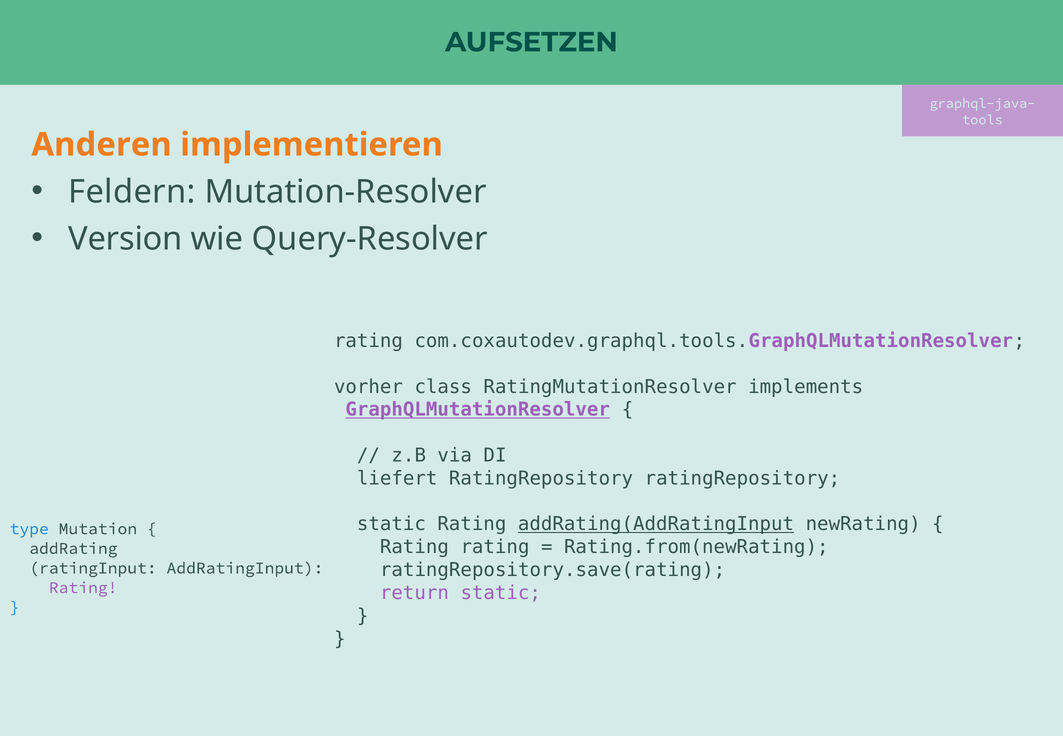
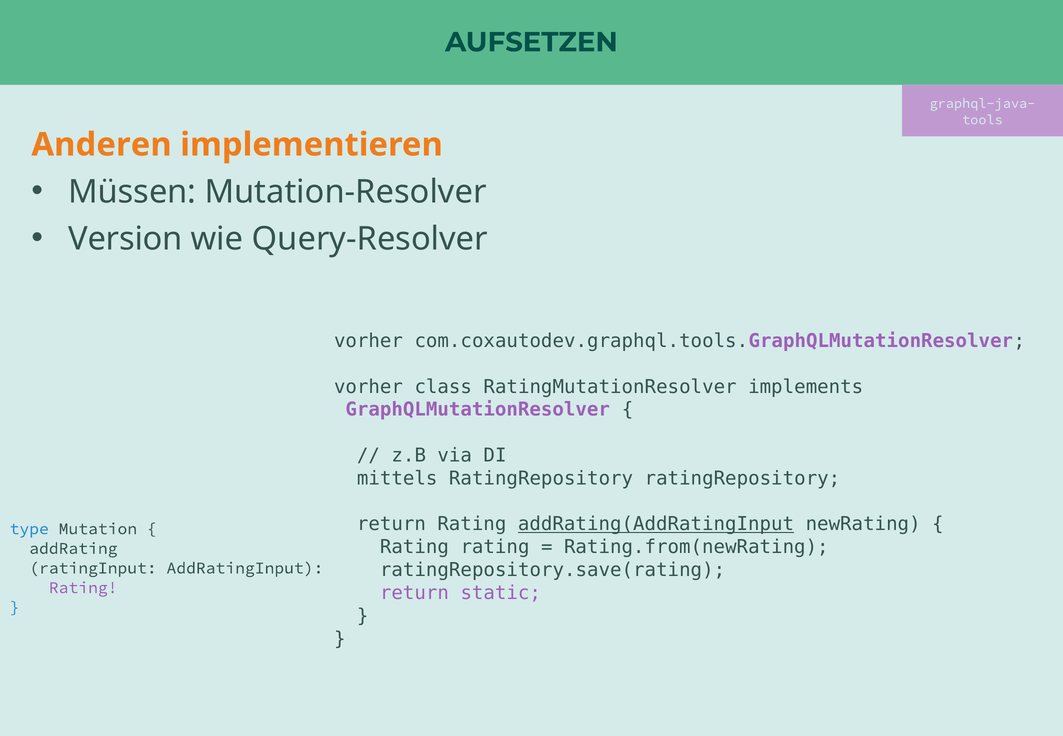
Feldern: Feldern -> Müssen
rating at (368, 341): rating -> vorher
GraphQLMutationResolver underline: present -> none
liefert: liefert -> mittels
static at (391, 524): static -> return
